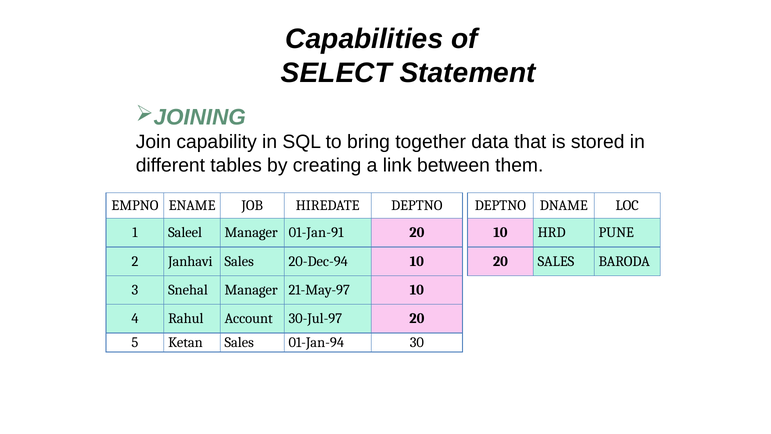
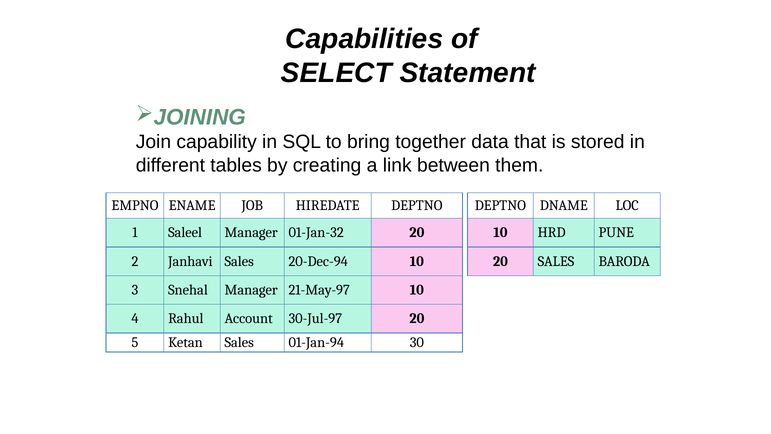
01-Jan-91: 01-Jan-91 -> 01-Jan-32
